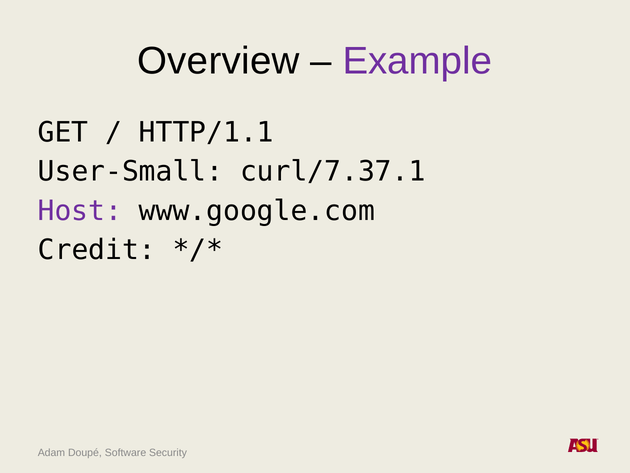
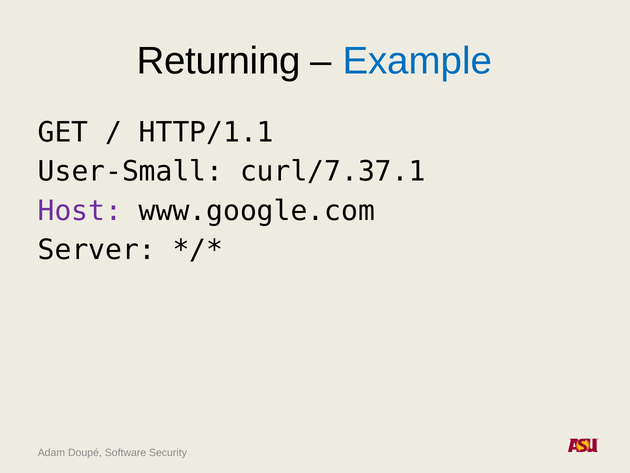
Overview: Overview -> Returning
Example colour: purple -> blue
Credit: Credit -> Server
